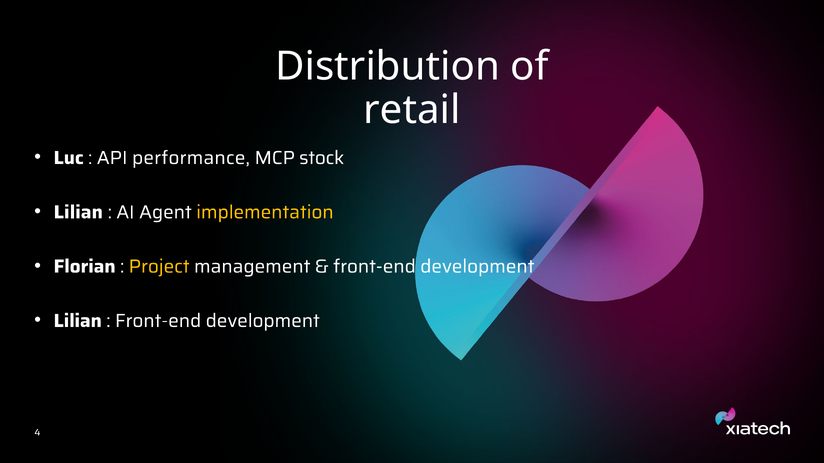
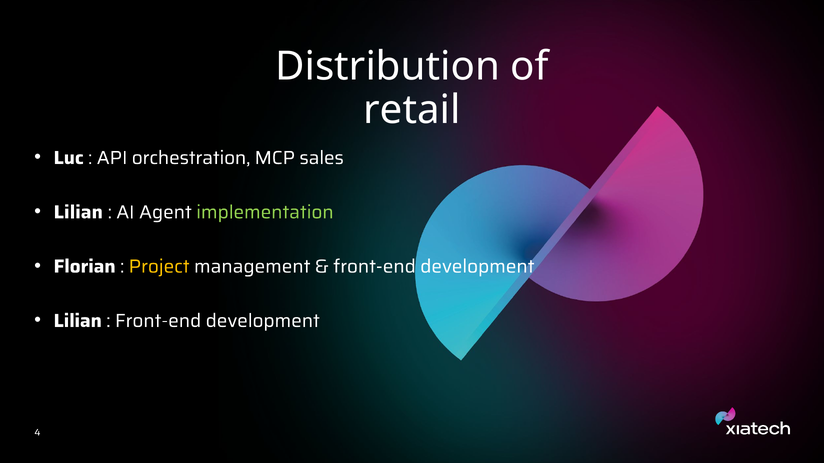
performance: performance -> orchestration
stock: stock -> sales
implementation colour: yellow -> light green
